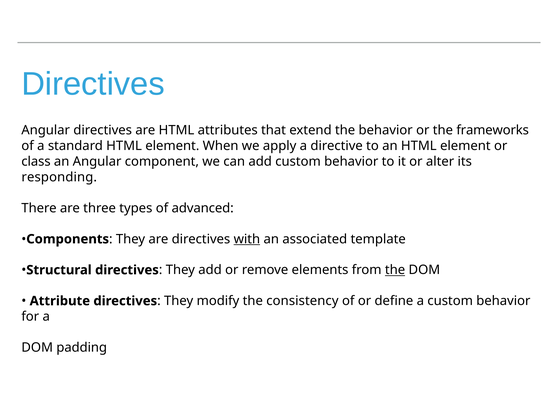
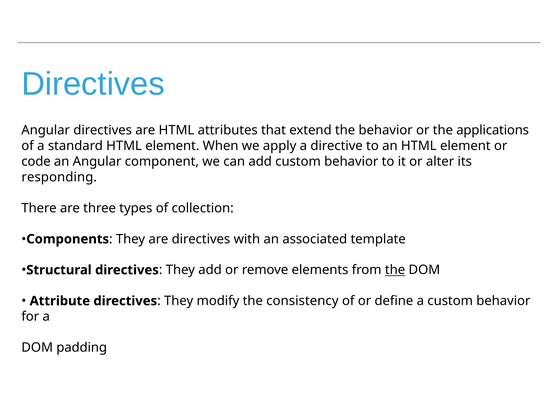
frameworks: frameworks -> applications
class: class -> code
advanced: advanced -> collection
with underline: present -> none
